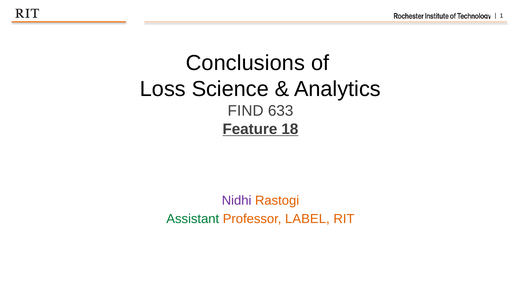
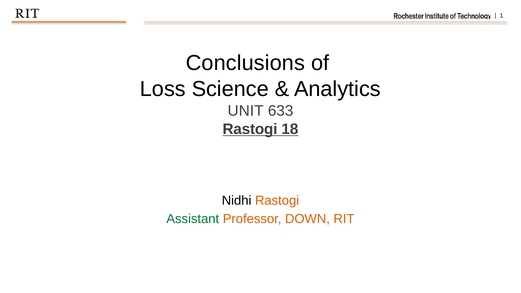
FIND: FIND -> UNIT
Feature at (250, 129): Feature -> Rastogi
Nidhi colour: purple -> black
LABEL: LABEL -> DOWN
